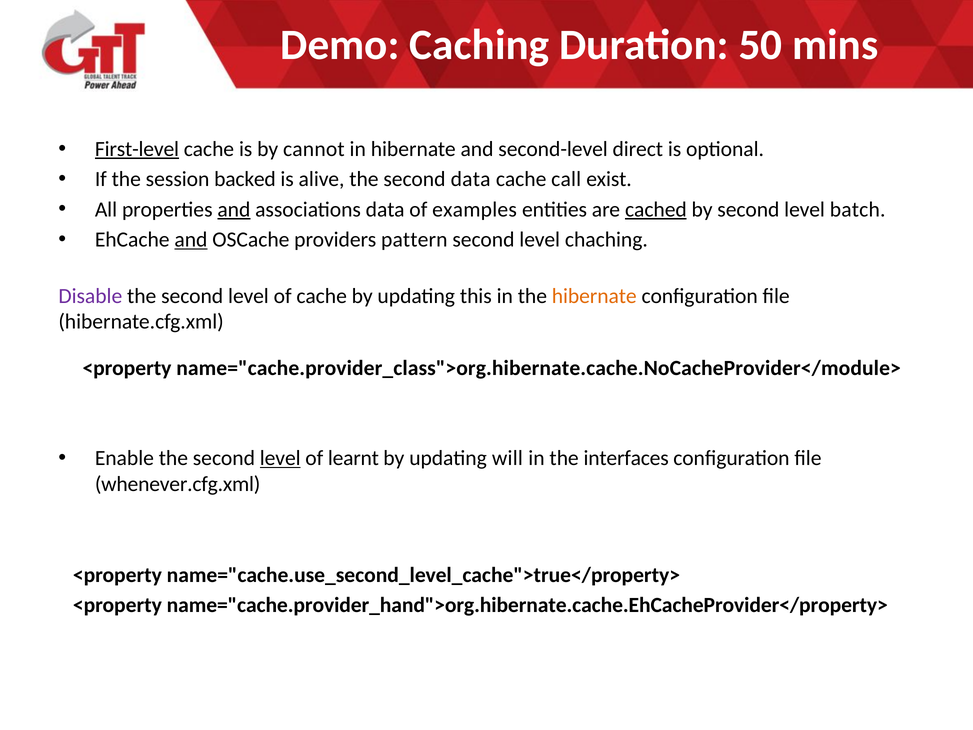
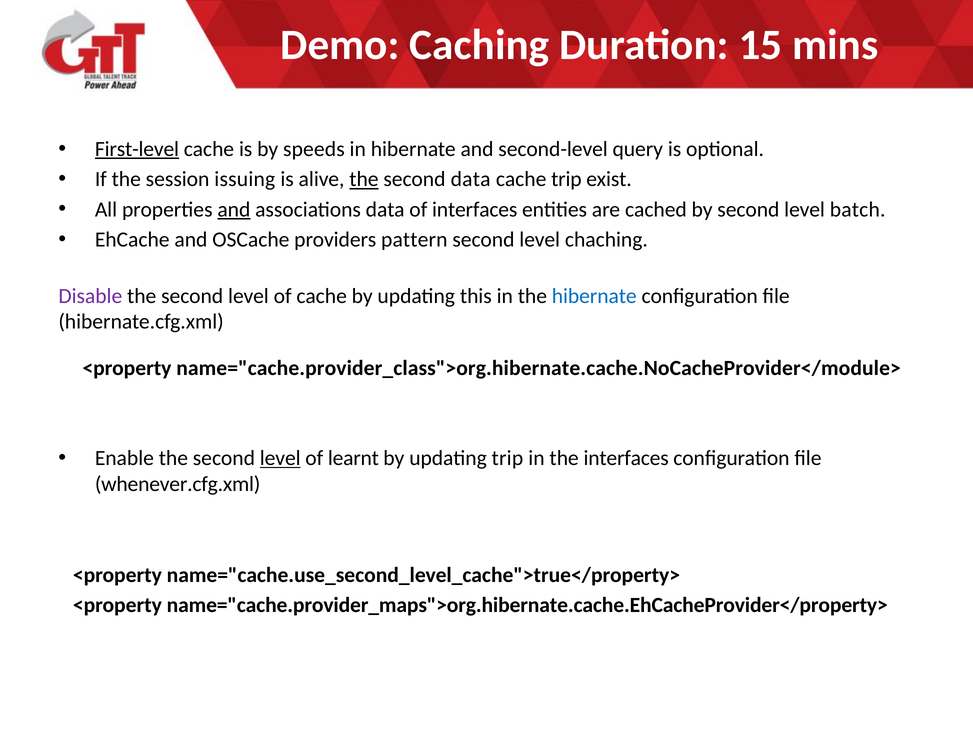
50: 50 -> 15
cannot: cannot -> speeds
direct: direct -> query
backed: backed -> issuing
the at (364, 179) underline: none -> present
cache call: call -> trip
of examples: examples -> interfaces
cached underline: present -> none
and at (191, 240) underline: present -> none
hibernate at (594, 296) colour: orange -> blue
updating will: will -> trip
name="cache.provider_hand">org.hibernate.cache.EhCacheProvider</property>: name="cache.provider_hand">org.hibernate.cache.EhCacheProvider</property> -> name="cache.provider_maps">org.hibernate.cache.EhCacheProvider</property>
